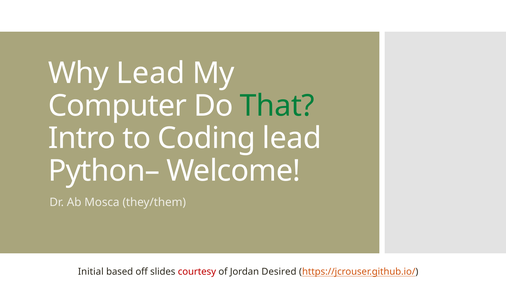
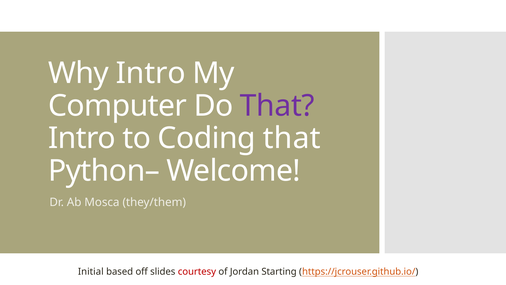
Why Lead: Lead -> Intro
That at (277, 106) colour: green -> purple
Coding lead: lead -> that
Desired: Desired -> Starting
